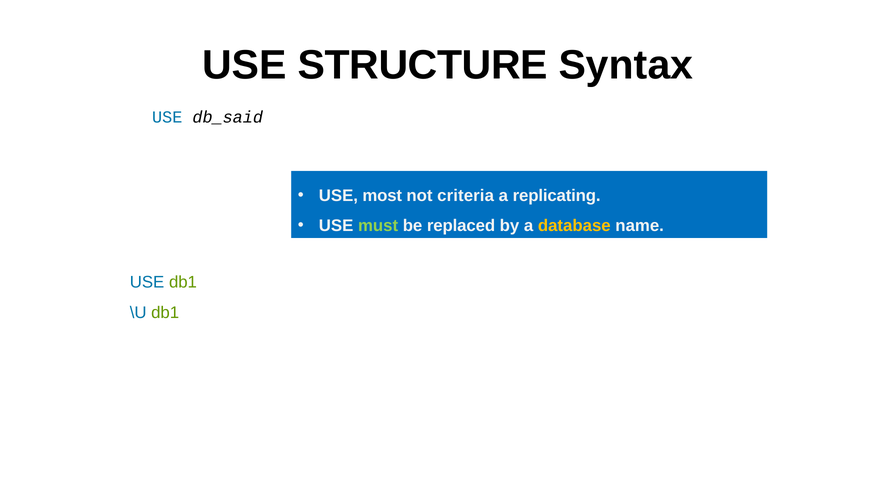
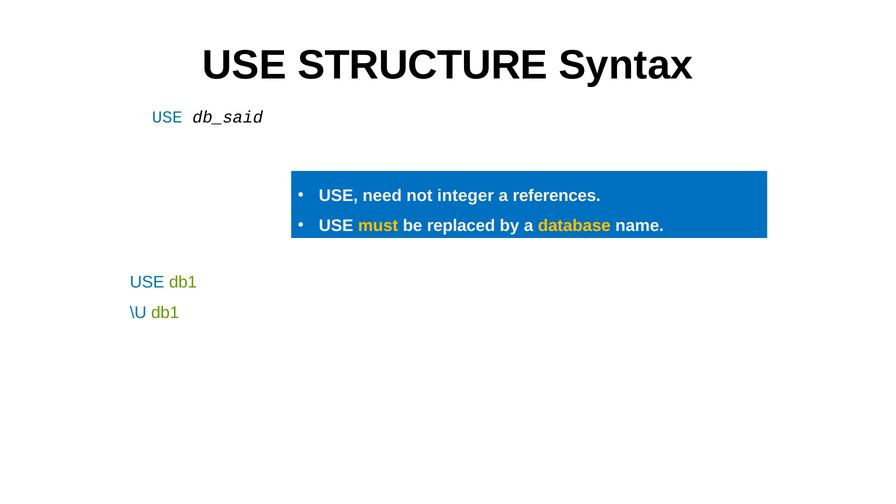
most: most -> need
criteria: criteria -> integer
replicating: replicating -> references
must colour: light green -> yellow
